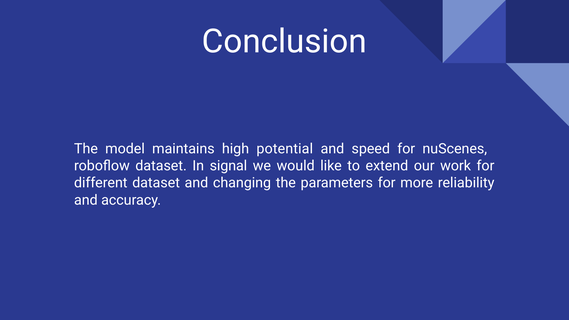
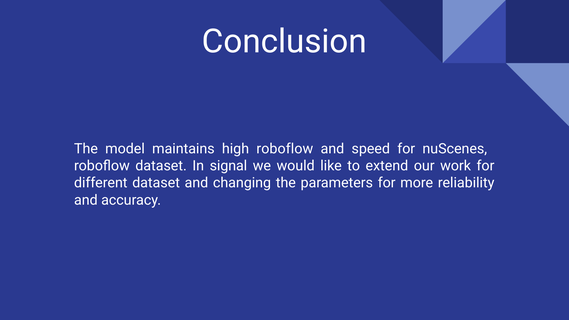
high potential: potential -> roboflow
